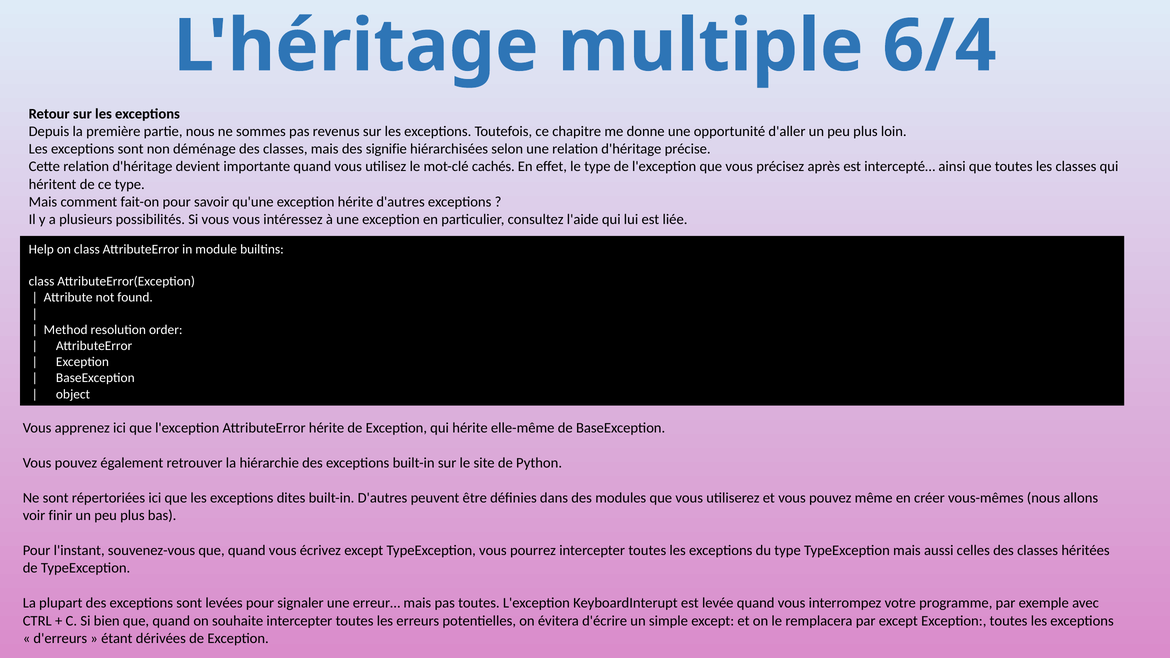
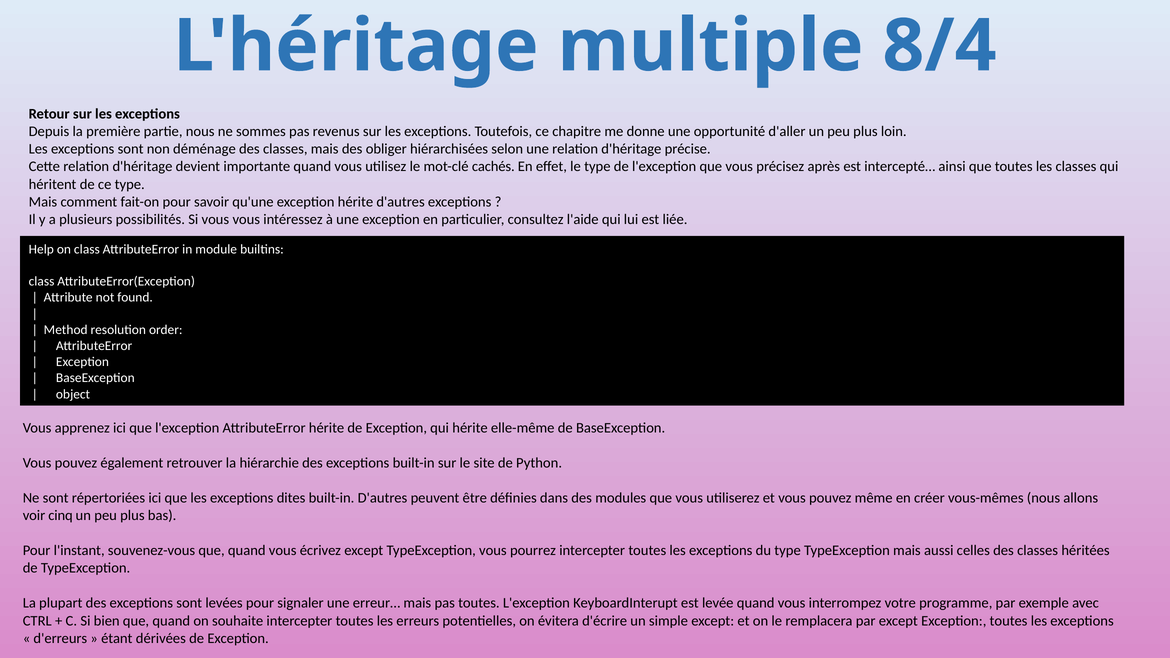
6/4: 6/4 -> 8/4
signifie: signifie -> obliger
finir: finir -> cinq
